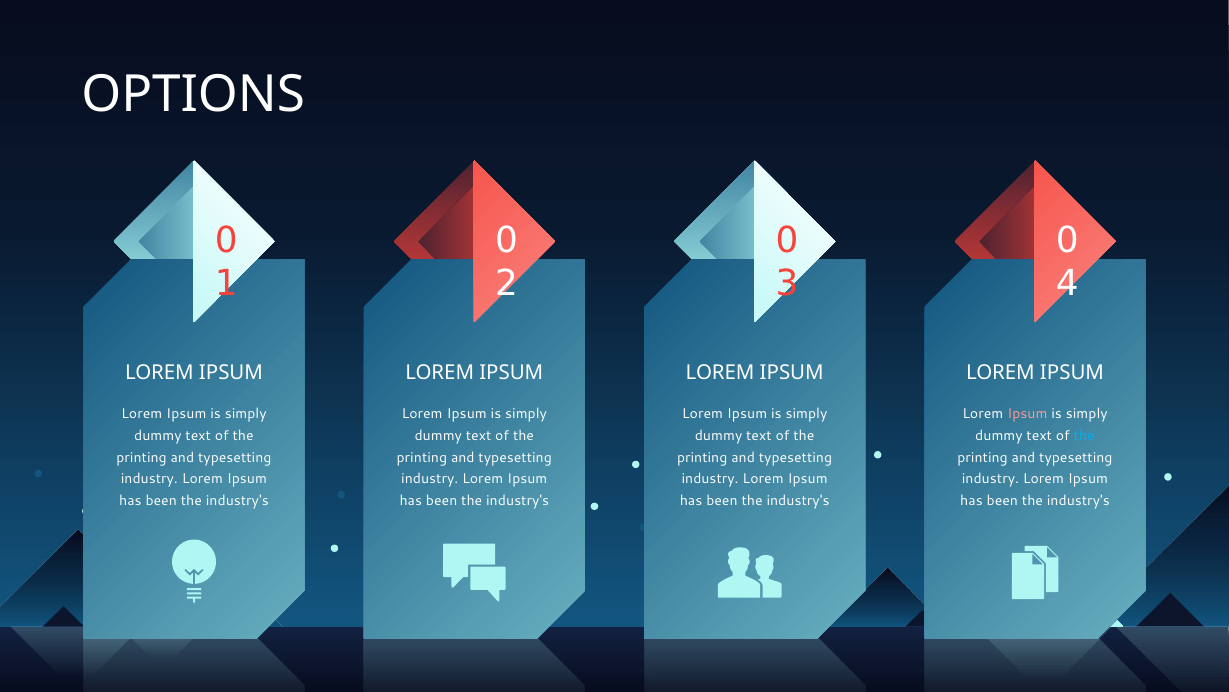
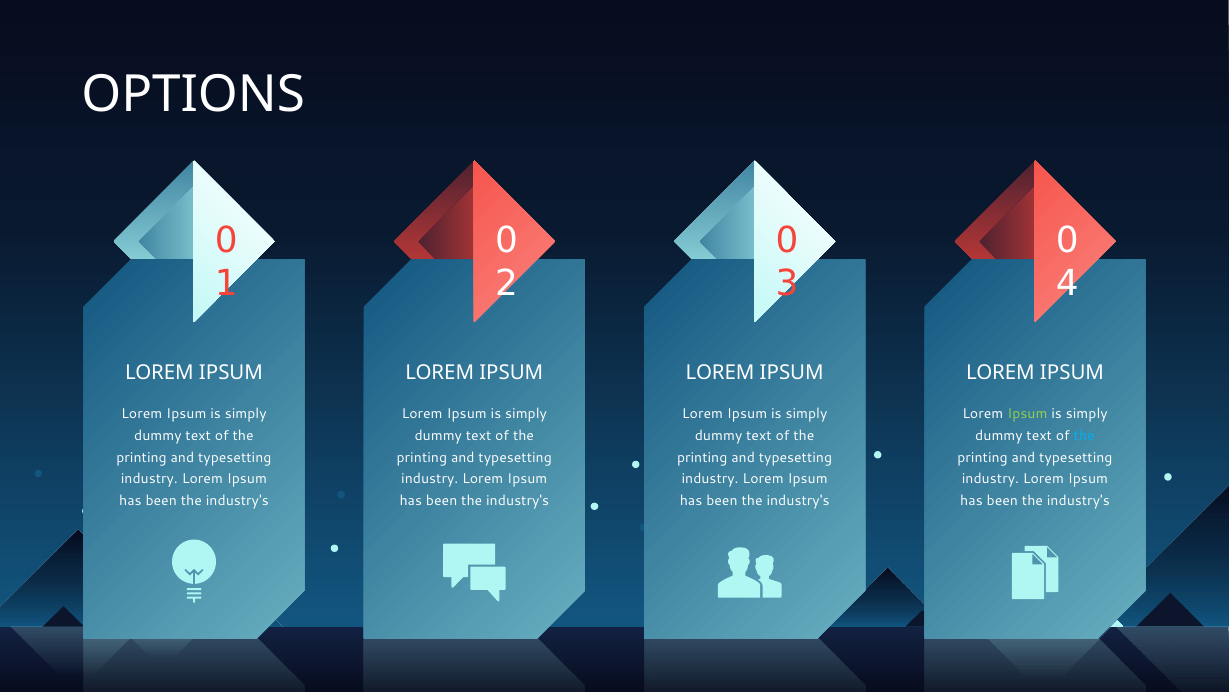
Ipsum at (1027, 413) colour: pink -> light green
